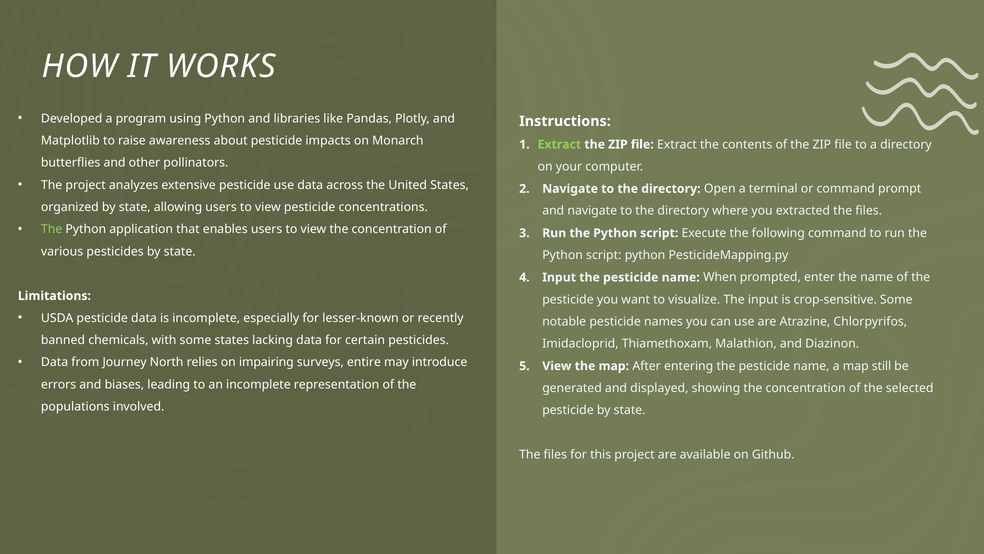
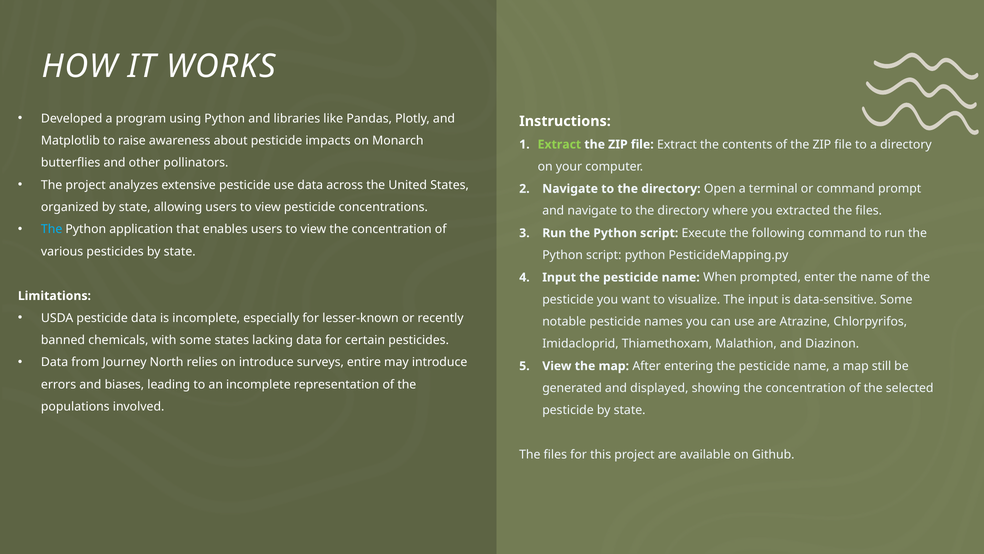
The at (52, 229) colour: light green -> light blue
crop-sensitive: crop-sensitive -> data-sensitive
on impairing: impairing -> introduce
